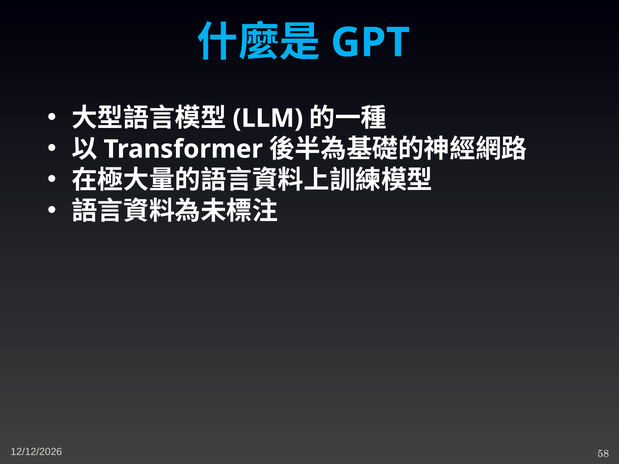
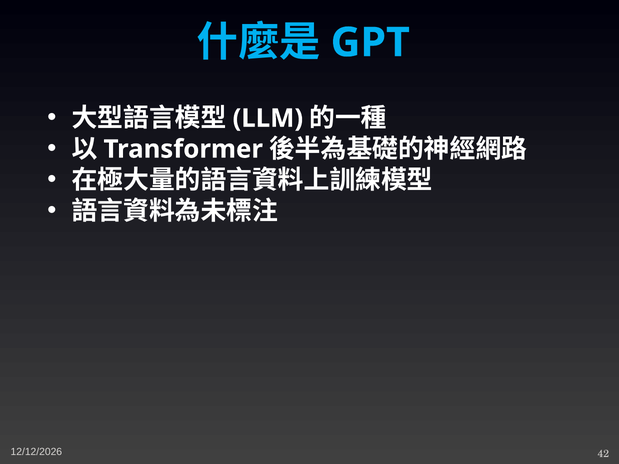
58: 58 -> 42
